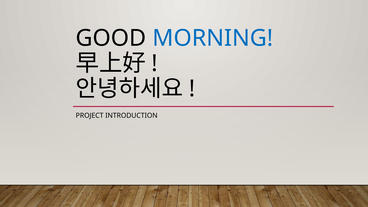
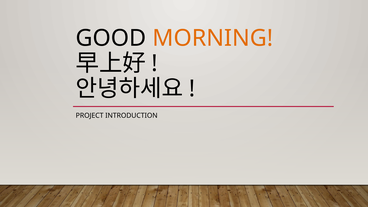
MORNING colour: blue -> orange
